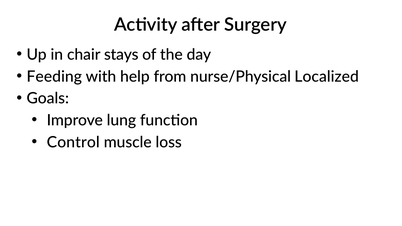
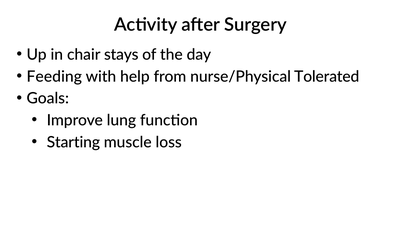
Localized: Localized -> Tolerated
Control: Control -> Starting
